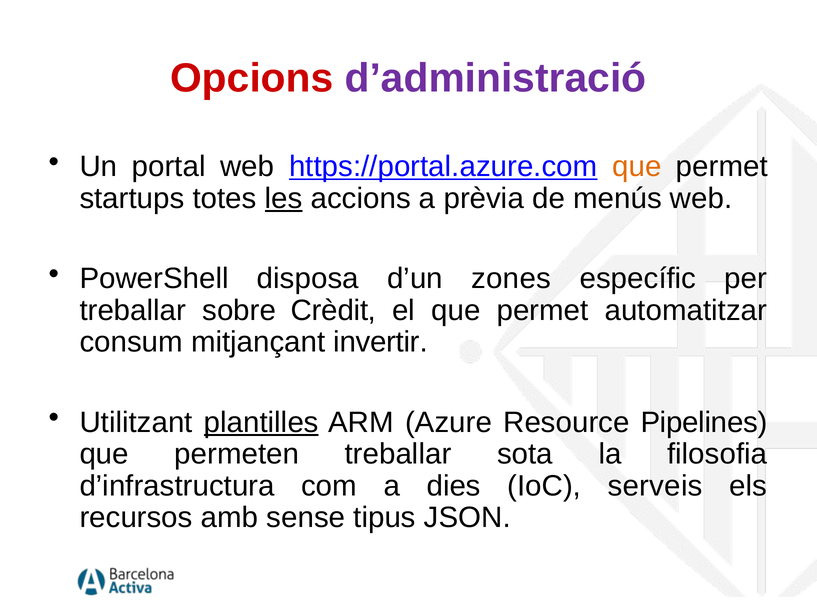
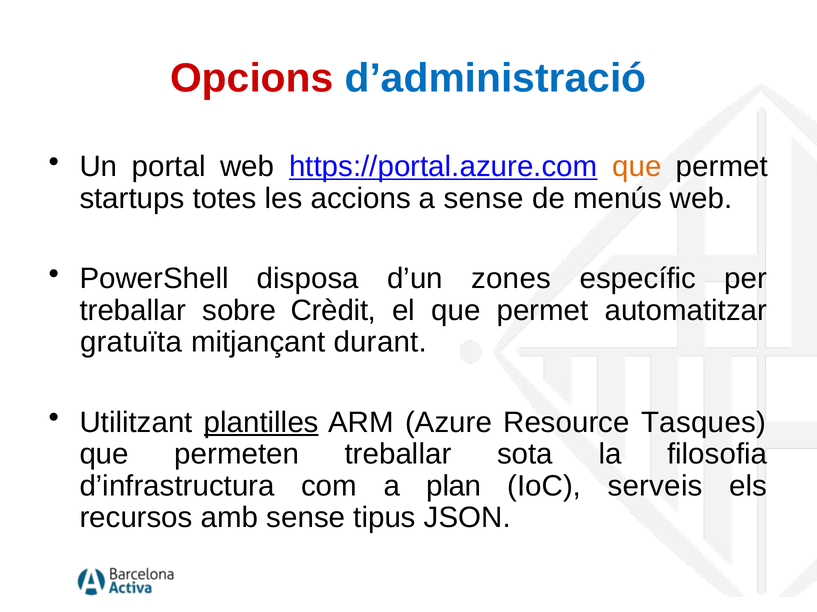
d’administració colour: purple -> blue
les underline: present -> none
a prèvia: prèvia -> sense
consum: consum -> gratuïta
invertir: invertir -> durant
Pipelines: Pipelines -> Tasques
dies: dies -> plan
